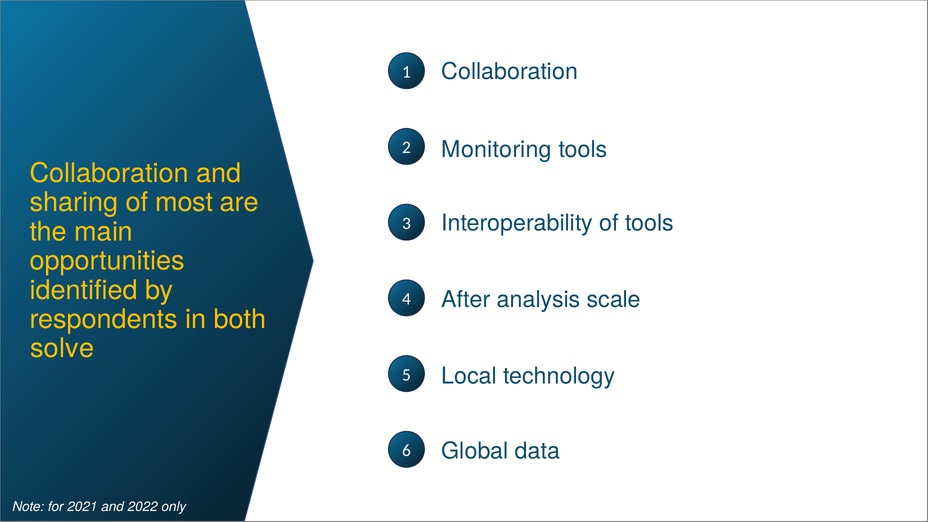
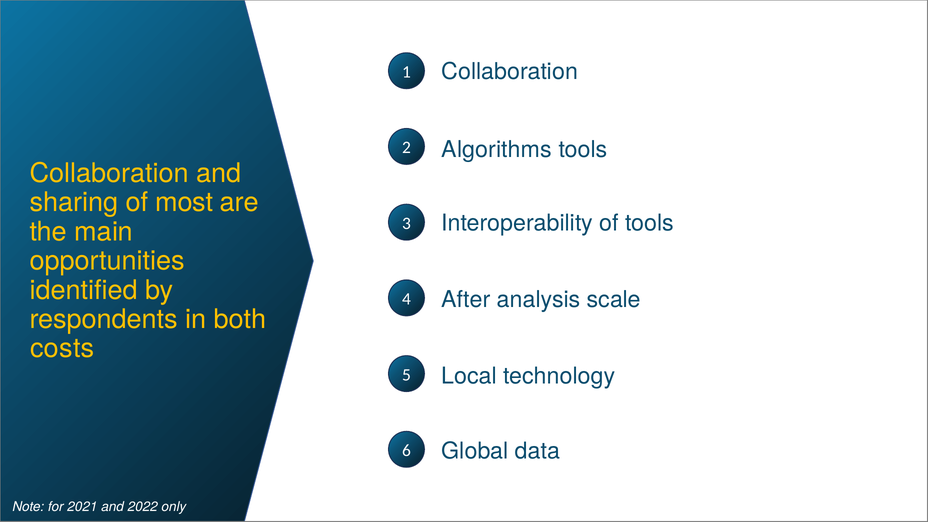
Monitoring: Monitoring -> Algorithms
solve: solve -> costs
